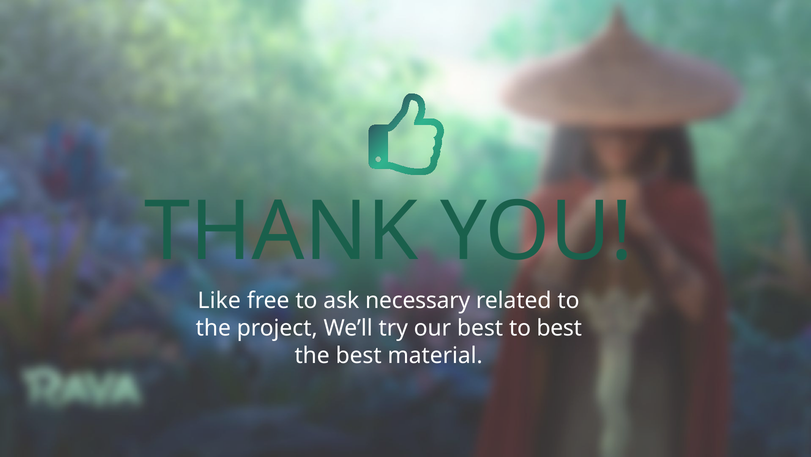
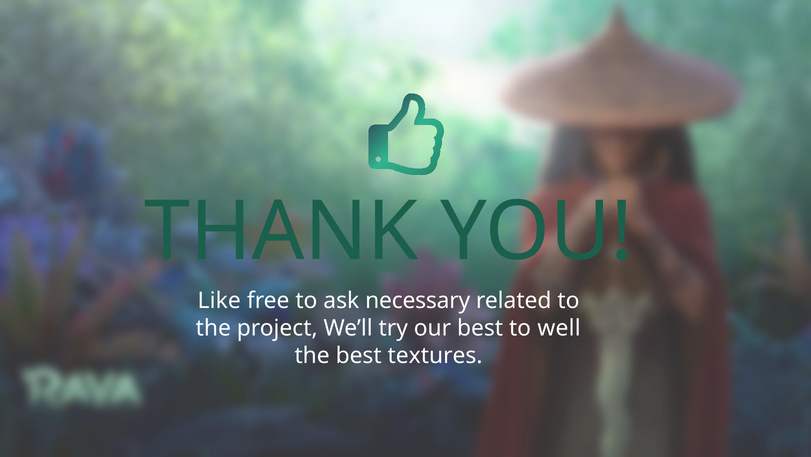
to best: best -> well
material: material -> textures
